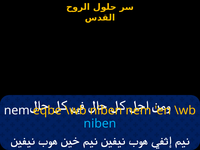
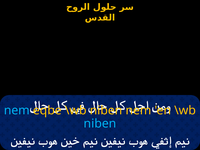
nem at (17, 110) colour: white -> light blue
